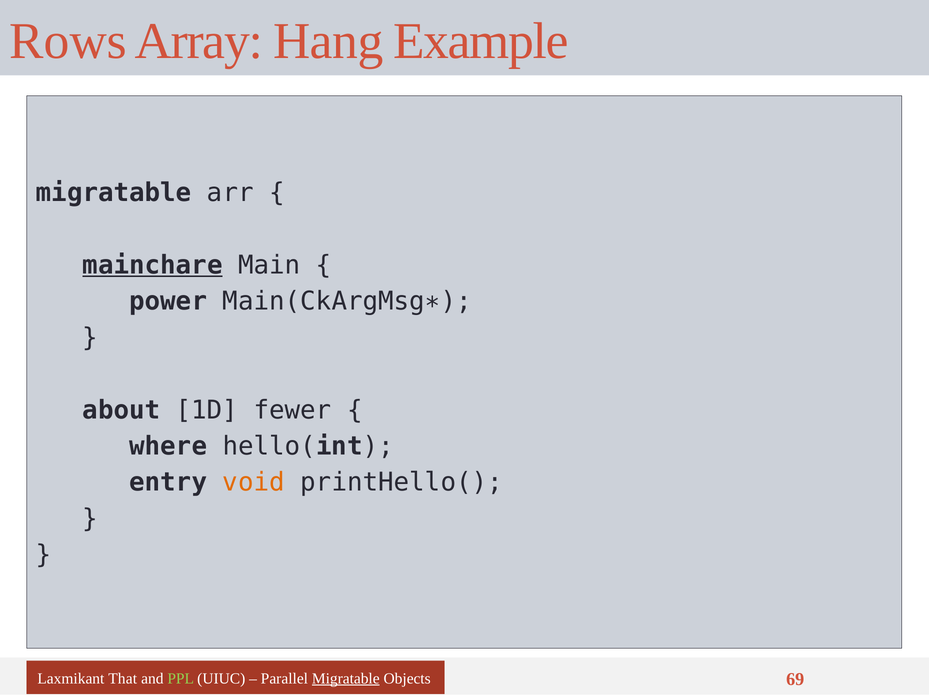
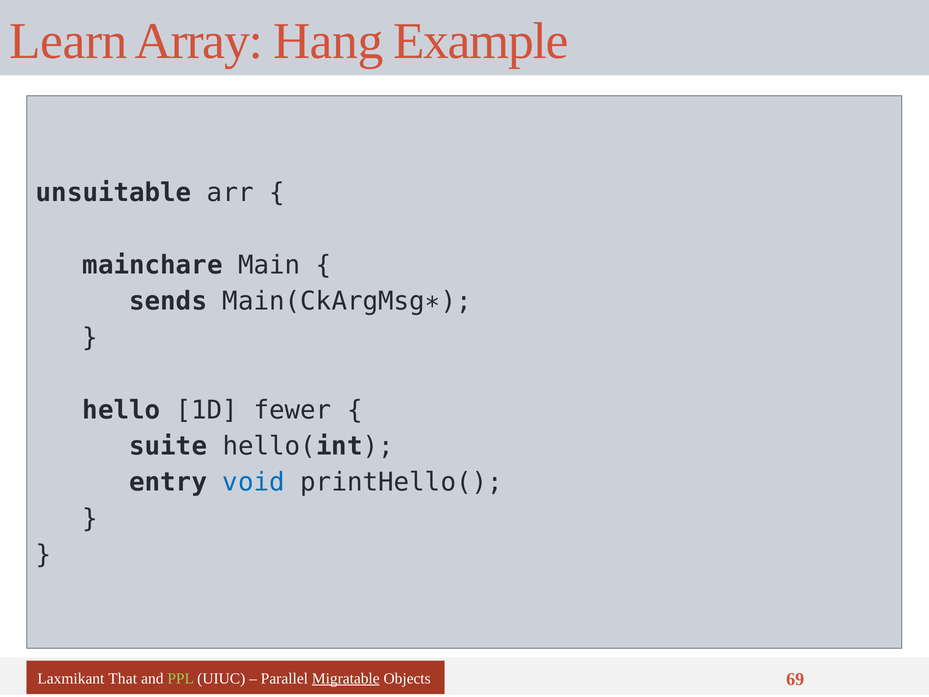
Rows: Rows -> Learn
migratable at (114, 193): migratable -> unsuitable
mainchare underline: present -> none
power: power -> sends
about: about -> hello
where: where -> suite
void colour: orange -> blue
